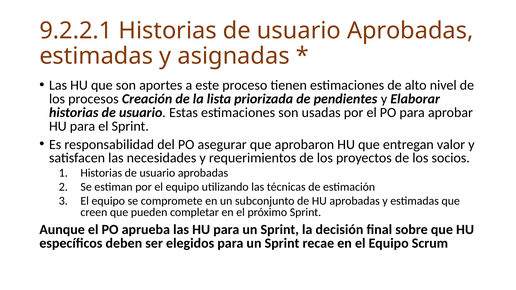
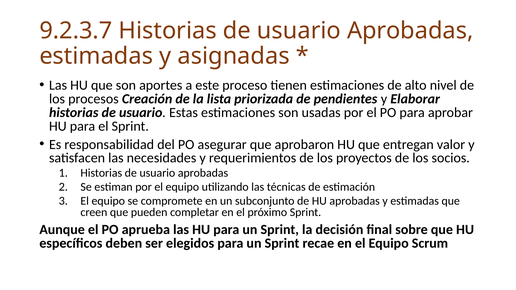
9.2.2.1: 9.2.2.1 -> 9.2.3.7
